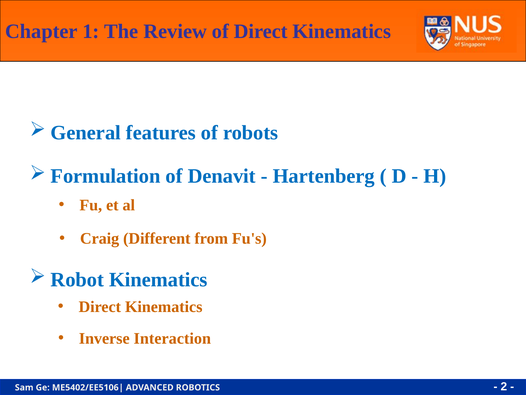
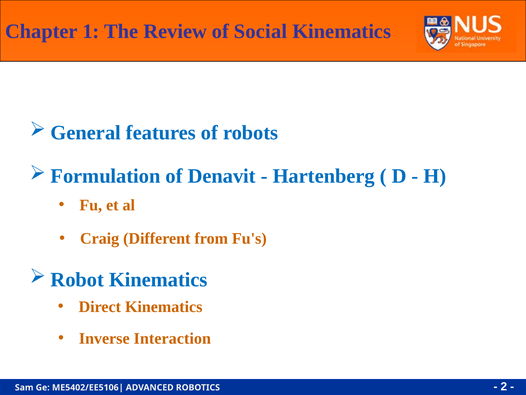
of Direct: Direct -> Social
